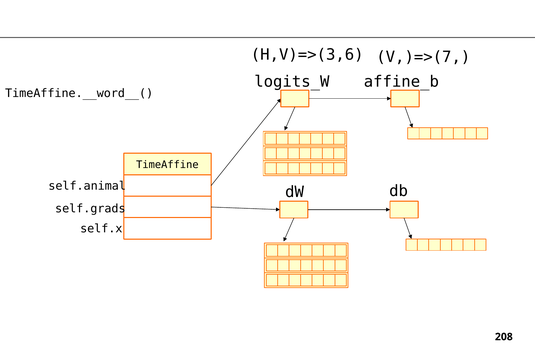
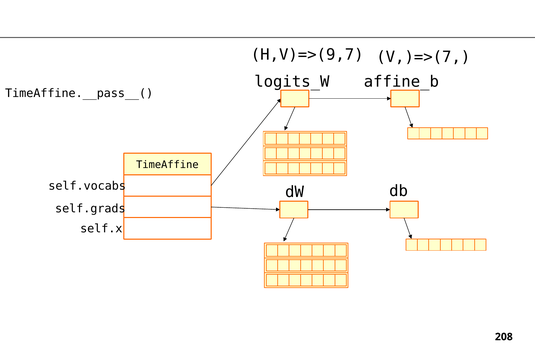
H,V)=>(3,6: H,V)=>(3,6 -> H,V)=>(9,7
TimeAffine.__word__(: TimeAffine.__word__( -> TimeAffine.__pass__(
self.animal: self.animal -> self.vocabs
